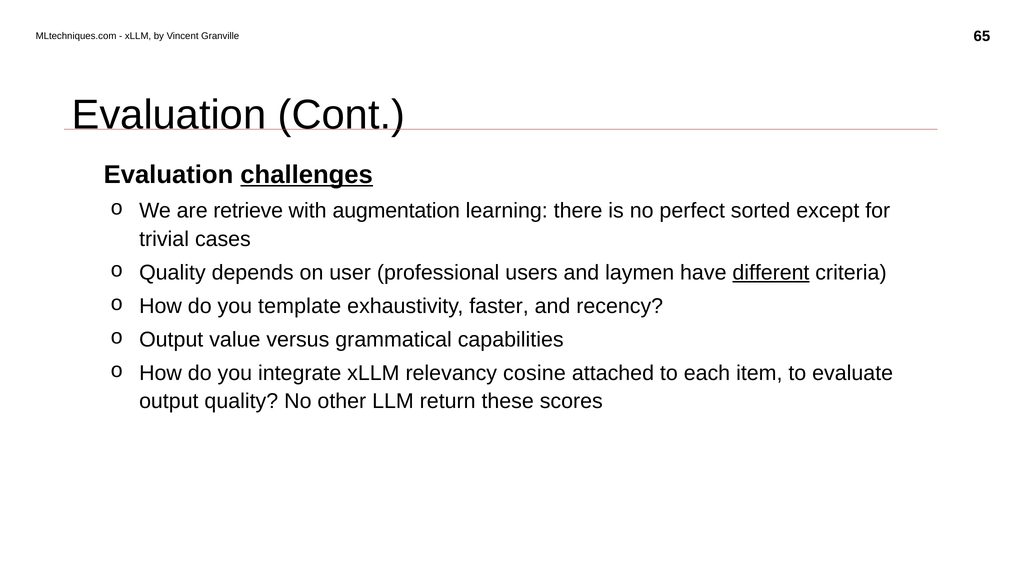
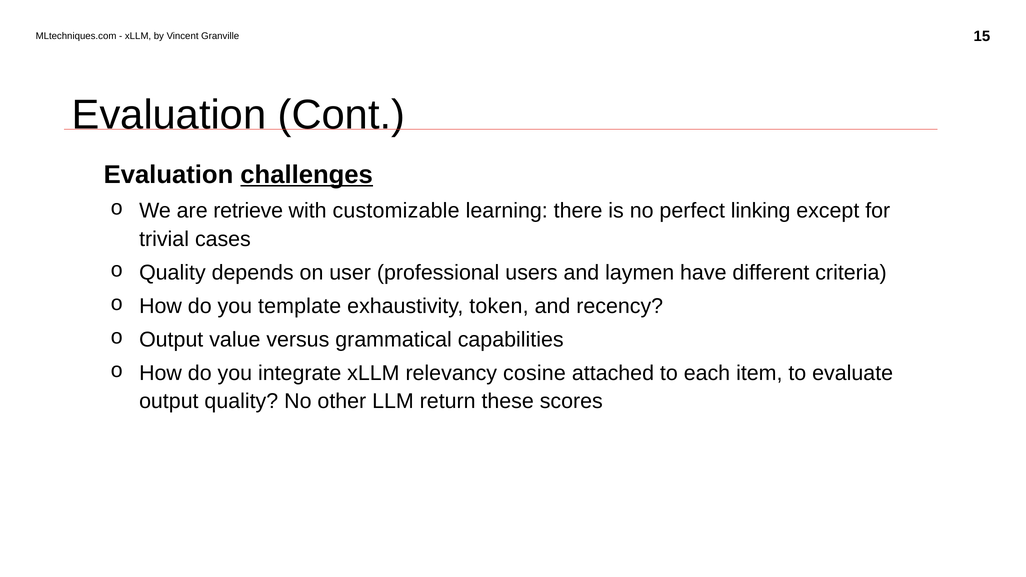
65: 65 -> 15
augmentation: augmentation -> customizable
sorted: sorted -> linking
different underline: present -> none
faster: faster -> token
